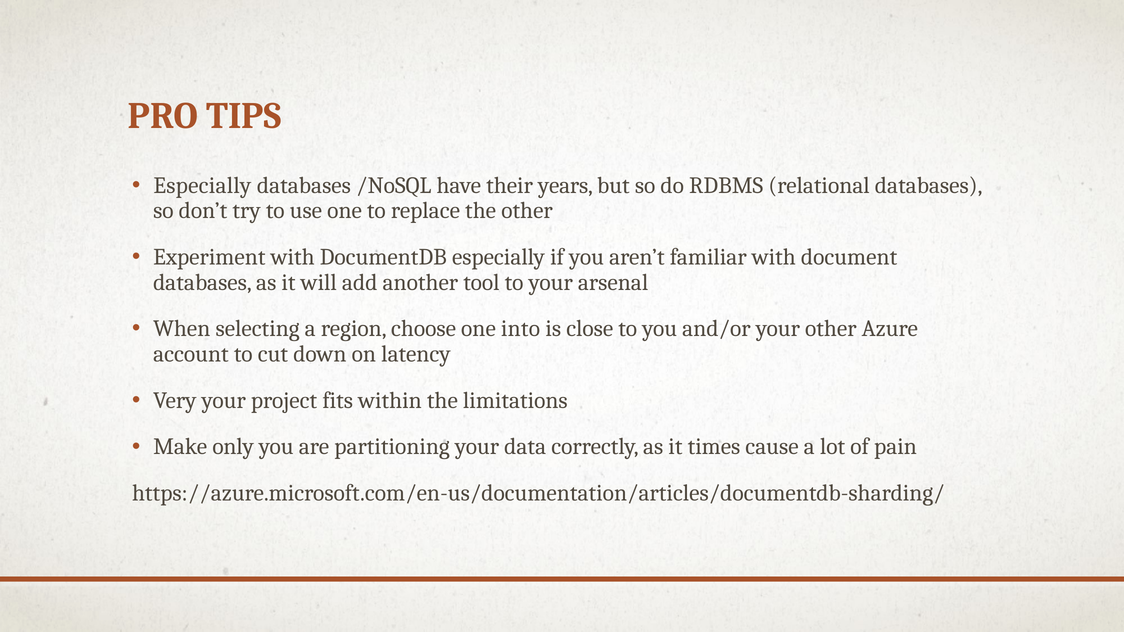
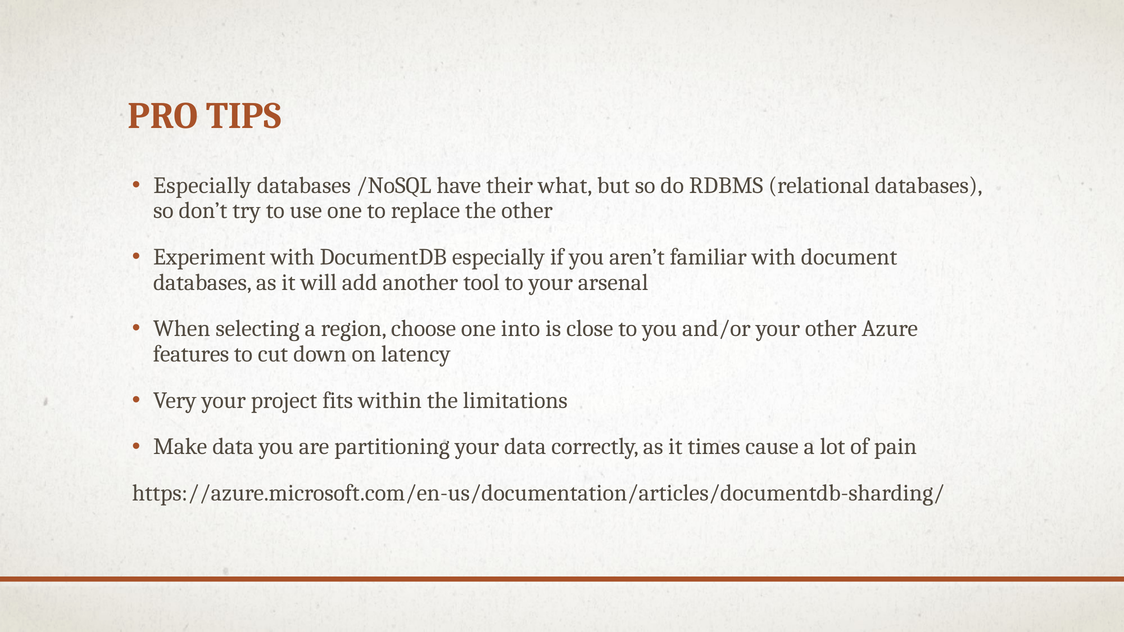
years: years -> what
account: account -> features
Make only: only -> data
